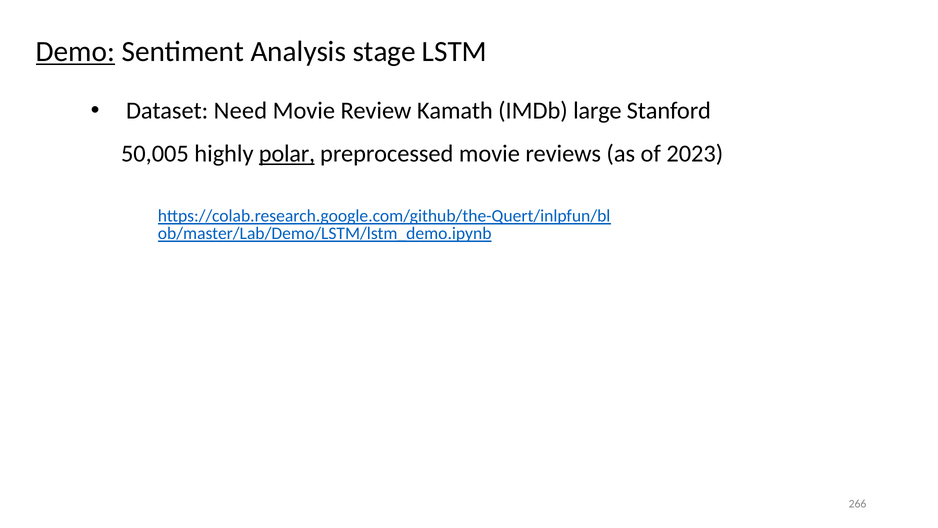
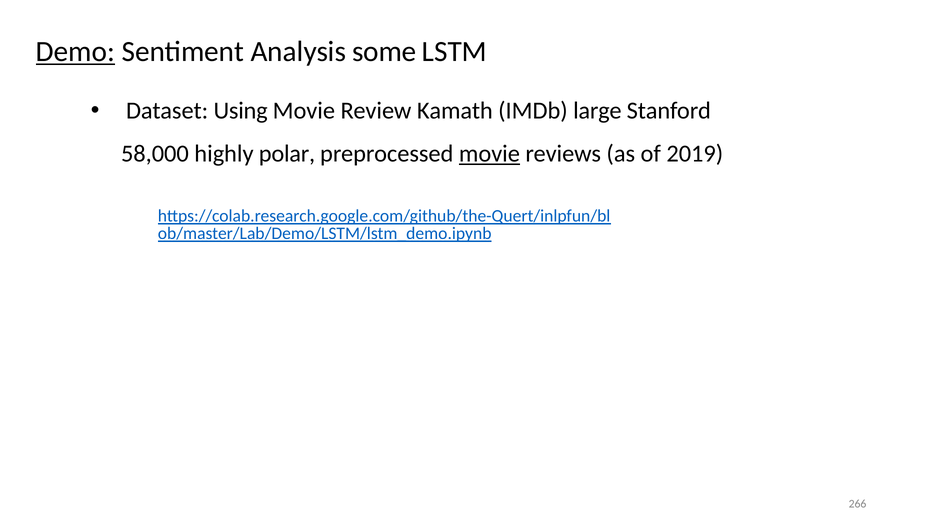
stage: stage -> some
Need: Need -> Using
50,005: 50,005 -> 58,000
polar underline: present -> none
movie at (489, 153) underline: none -> present
2023: 2023 -> 2019
